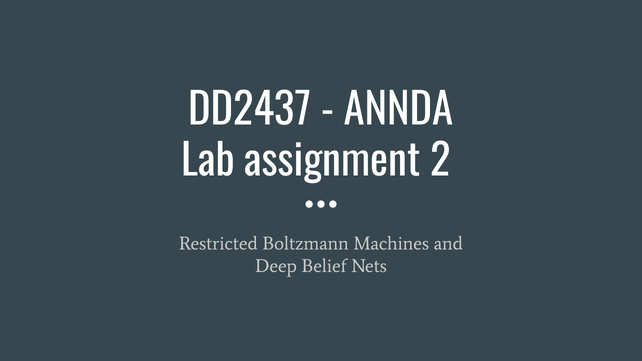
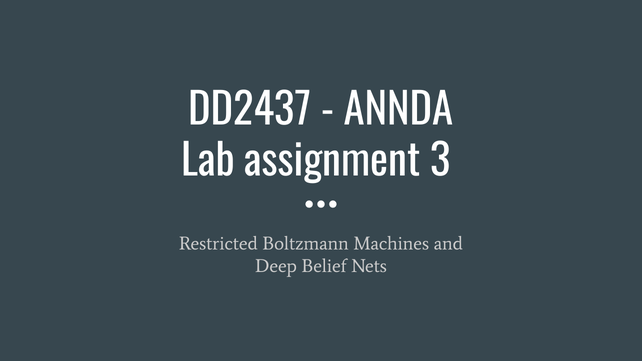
2: 2 -> 3
